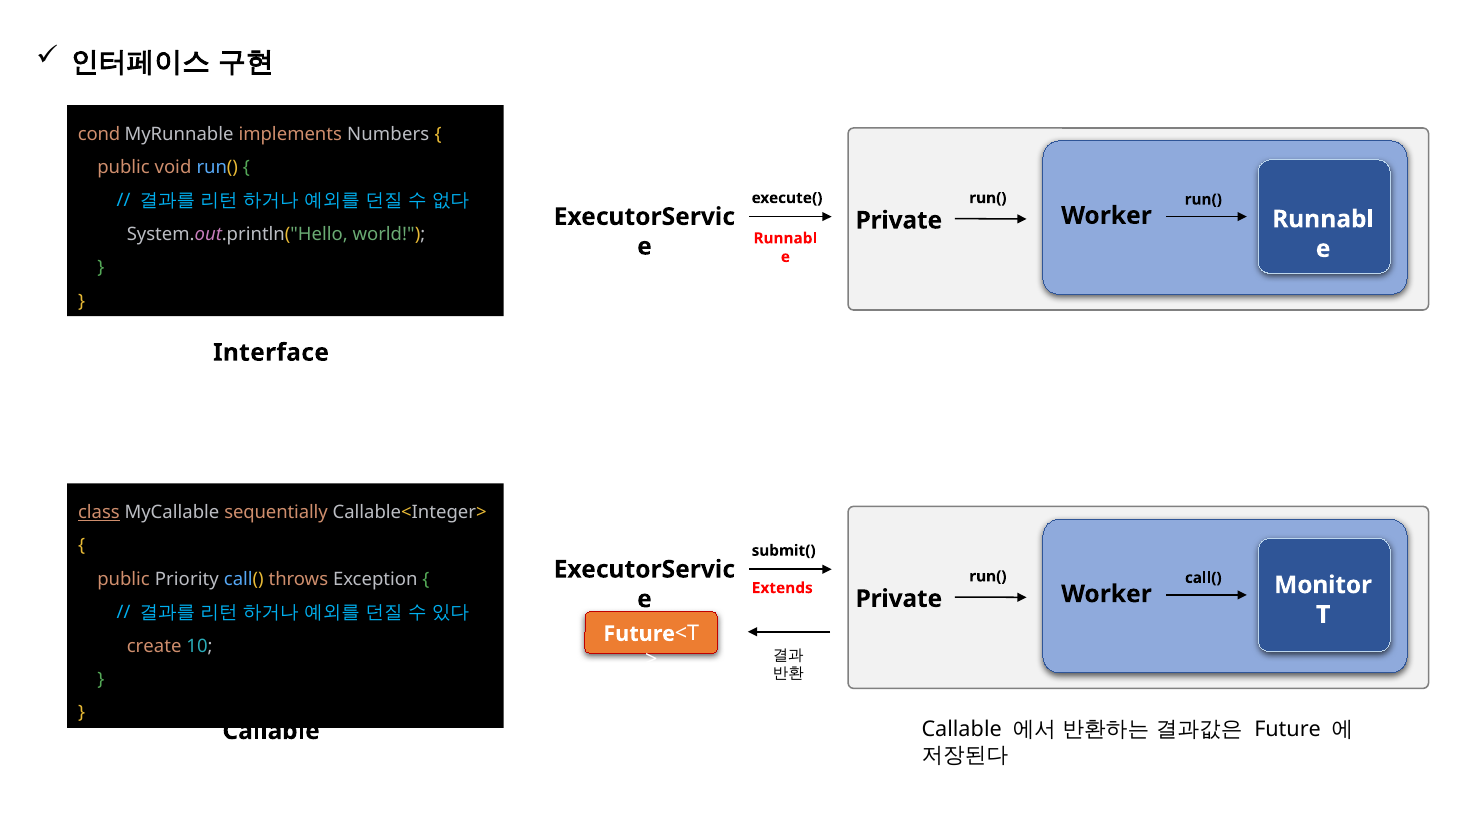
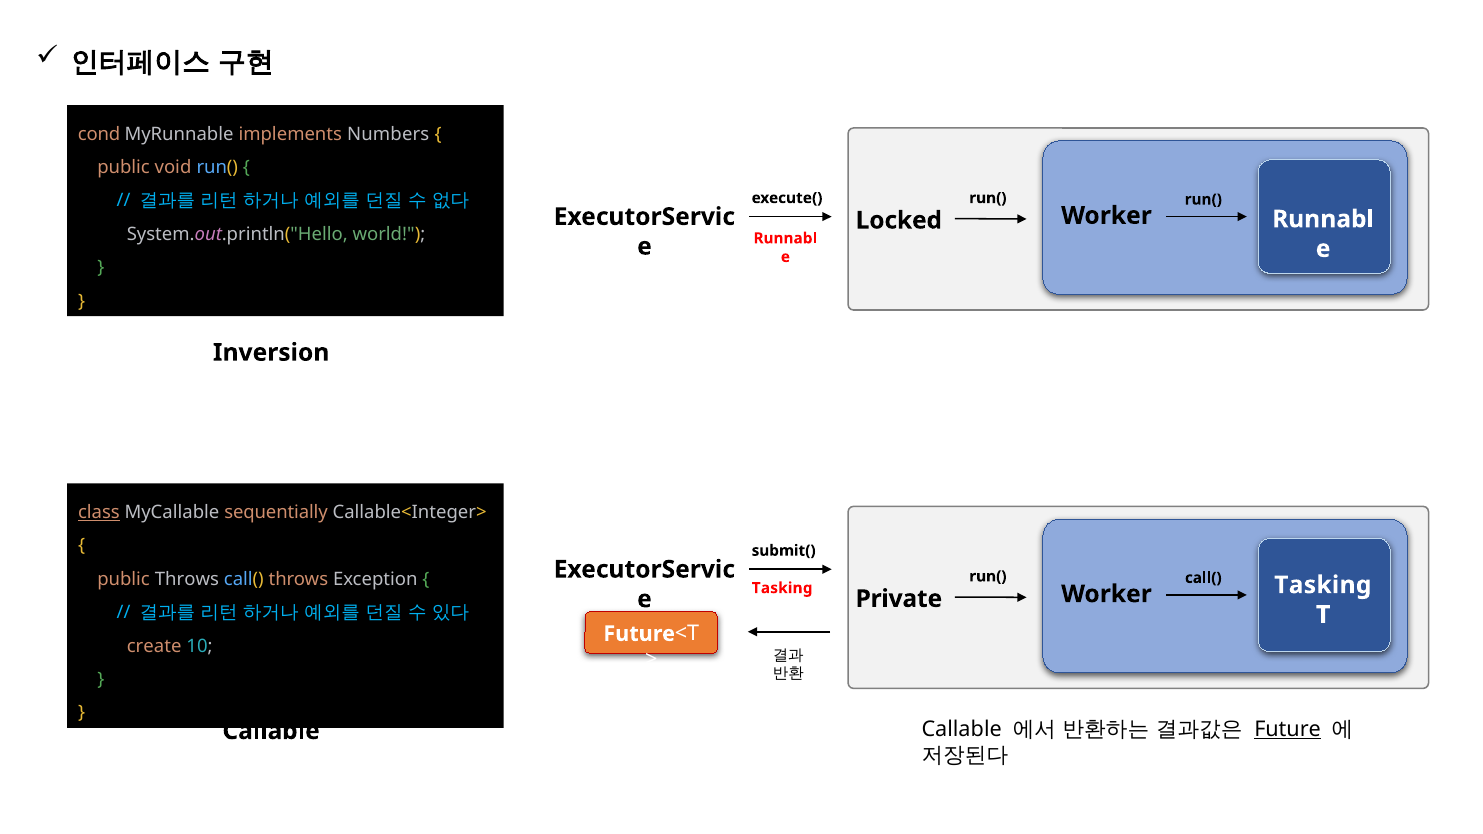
Private at (899, 220): Private -> Locked
Interface: Interface -> Inversion
public Priority: Priority -> Throws
Extends at (782, 588): Extends -> Tasking
Worker Monitor: Monitor -> Tasking
Future underline: none -> present
